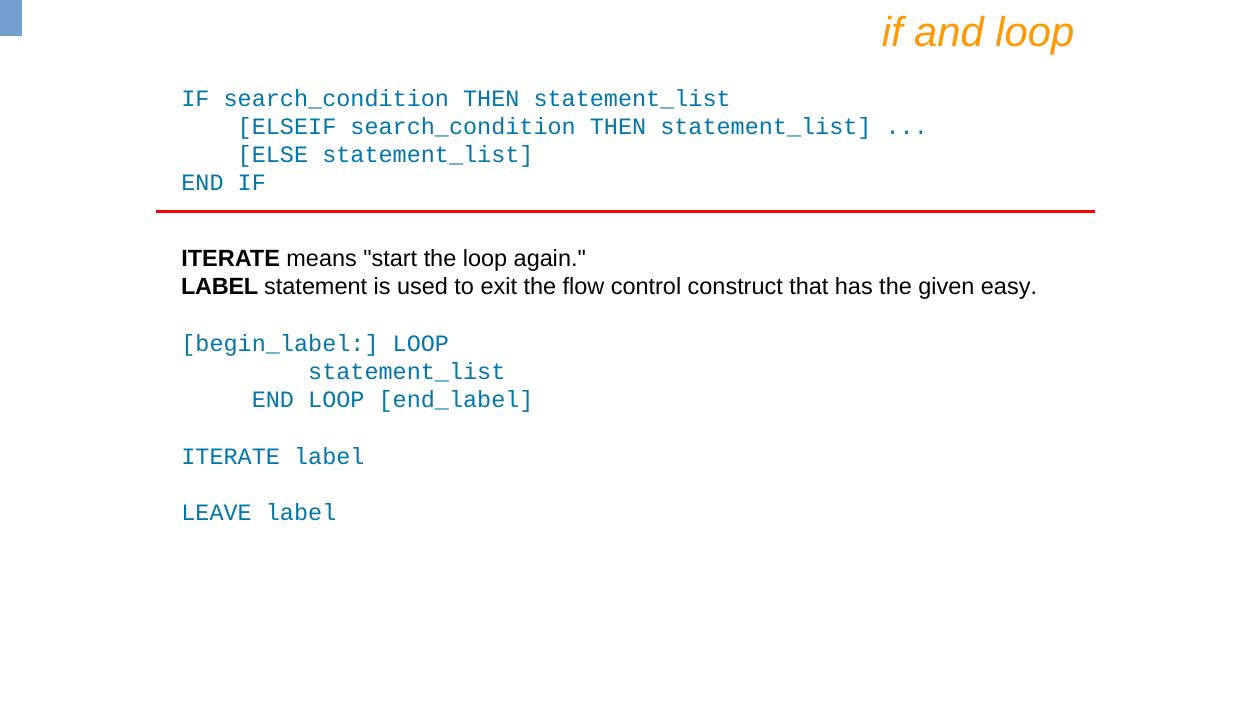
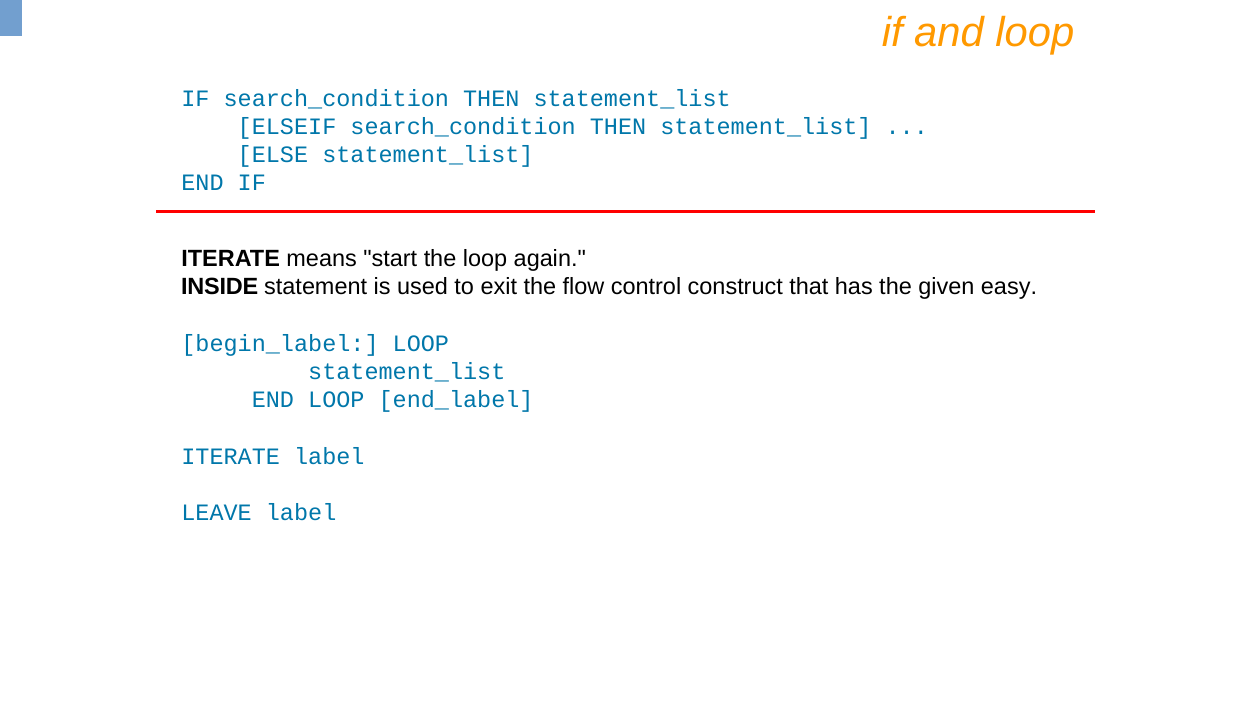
LABEL at (220, 287): LABEL -> INSIDE
